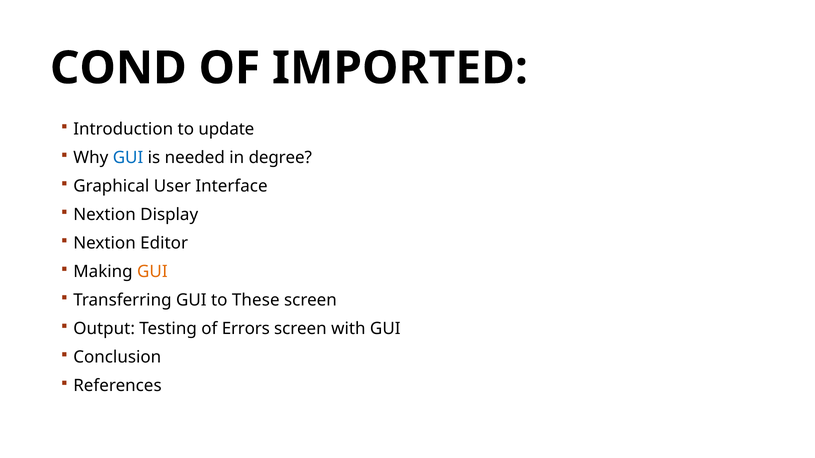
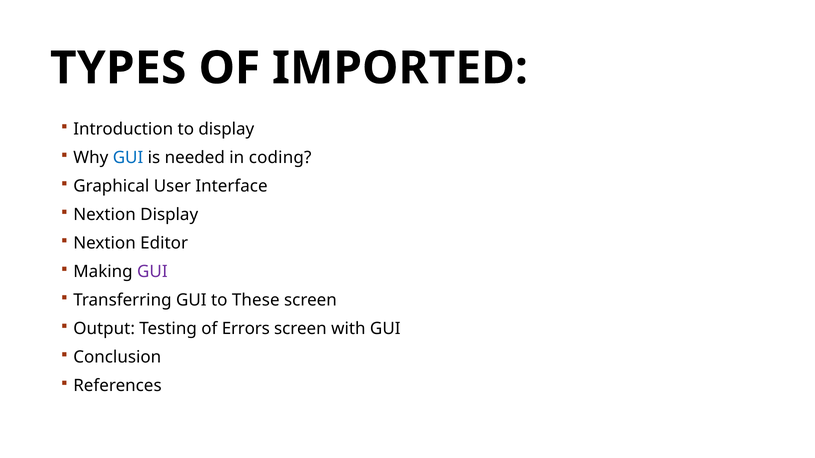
COND: COND -> TYPES
to update: update -> display
degree: degree -> coding
GUI at (152, 272) colour: orange -> purple
